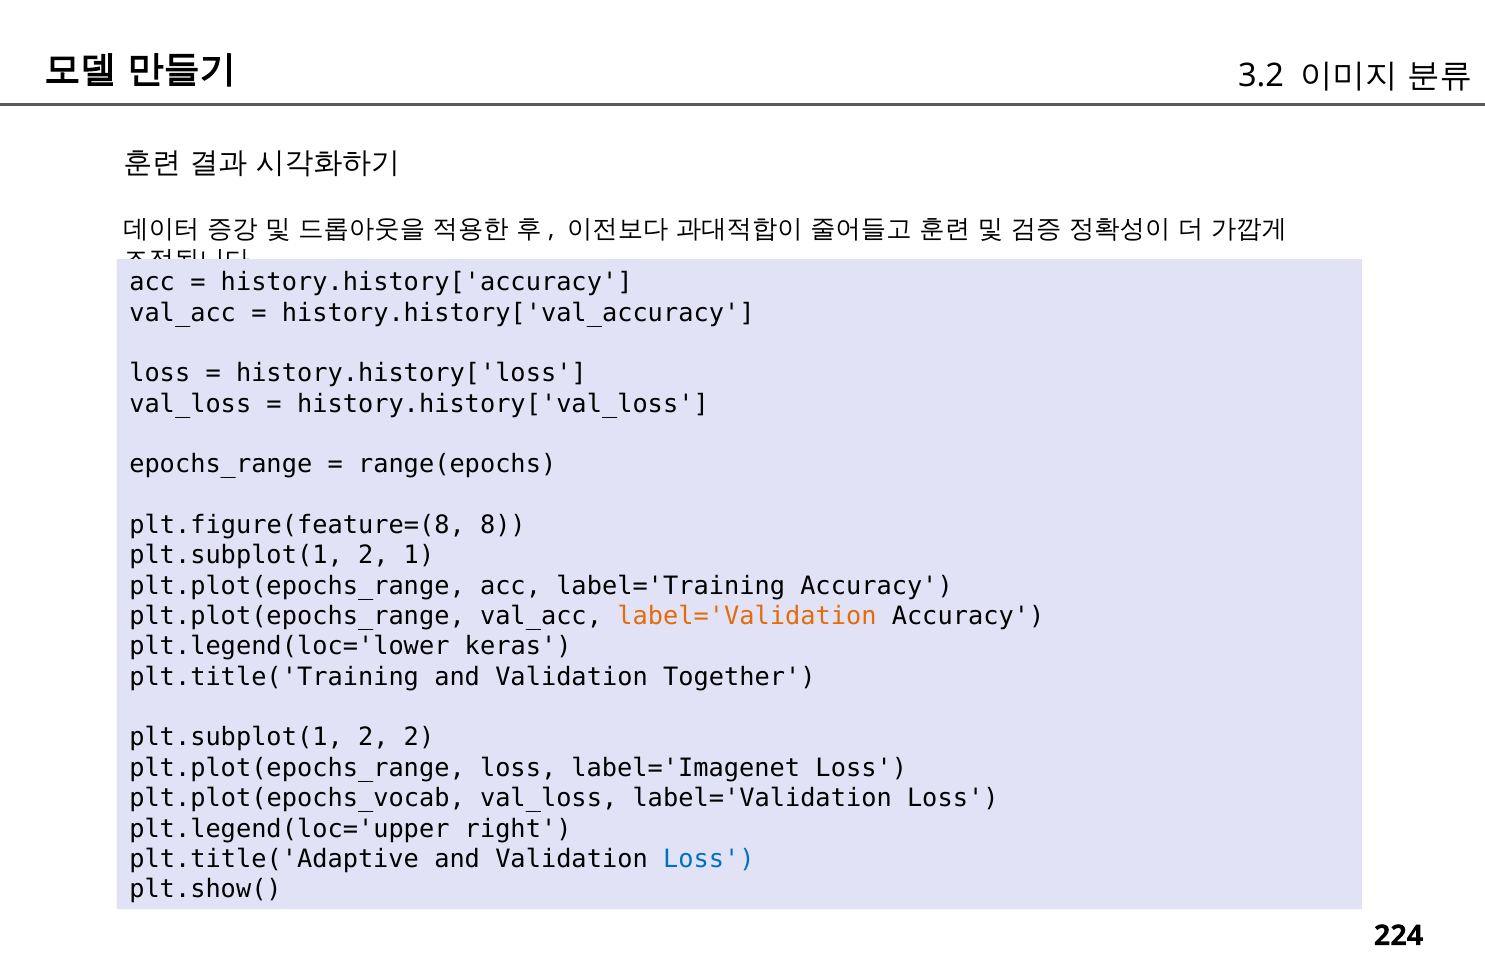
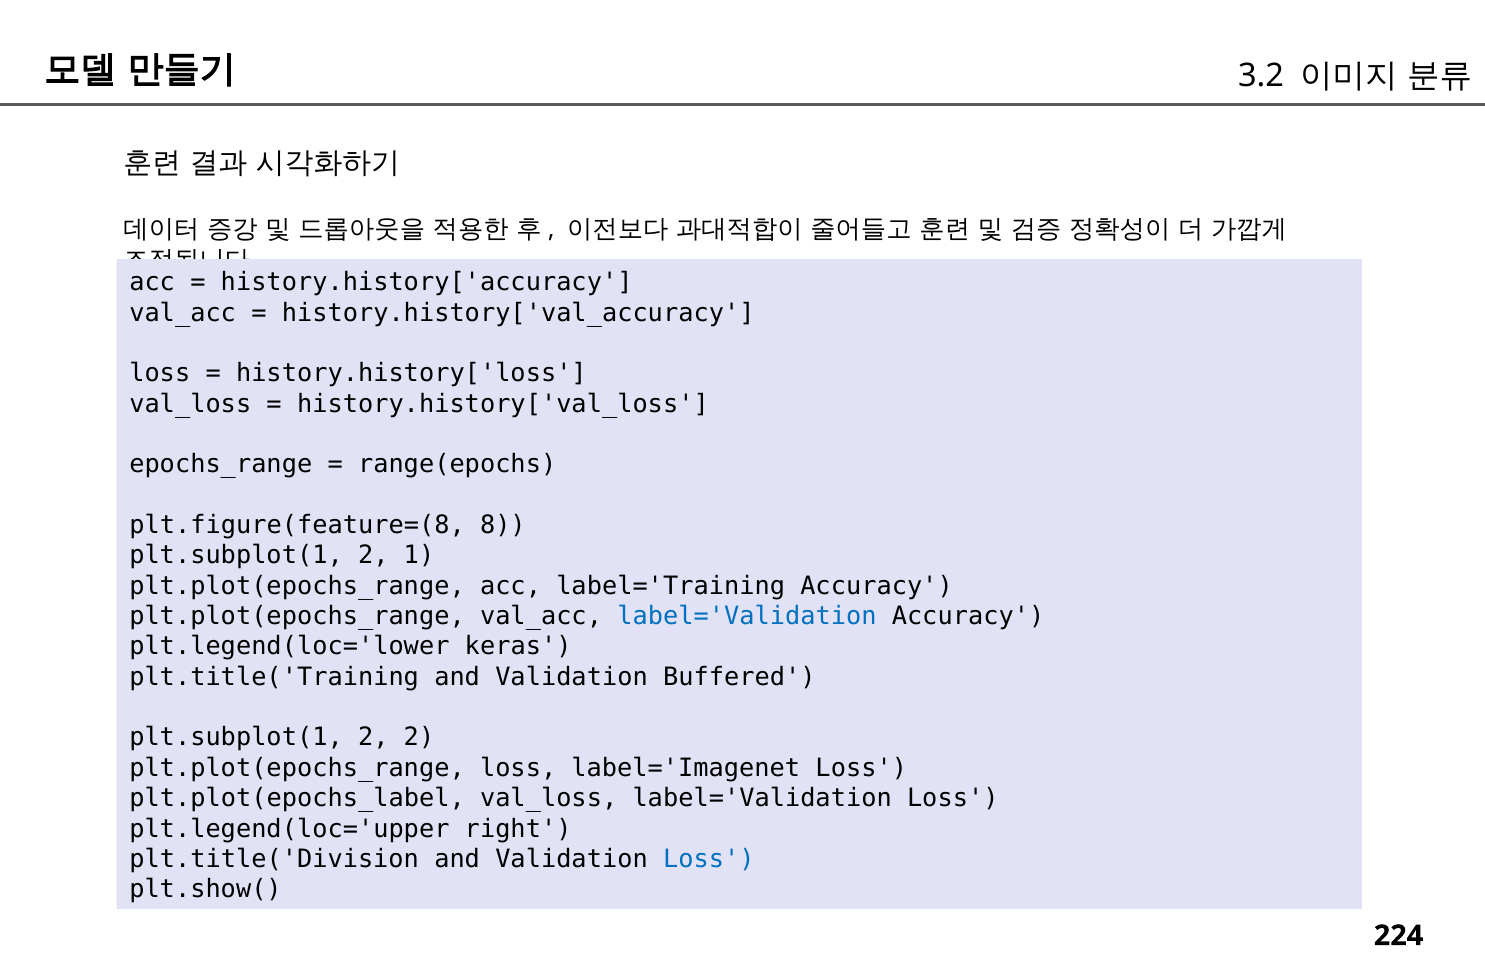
label='Validation at (747, 616) colour: orange -> blue
Together: Together -> Buffered
plt.plot(epochs_vocab: plt.plot(epochs_vocab -> plt.plot(epochs_label
plt.title('Adaptive: plt.title('Adaptive -> plt.title('Division
